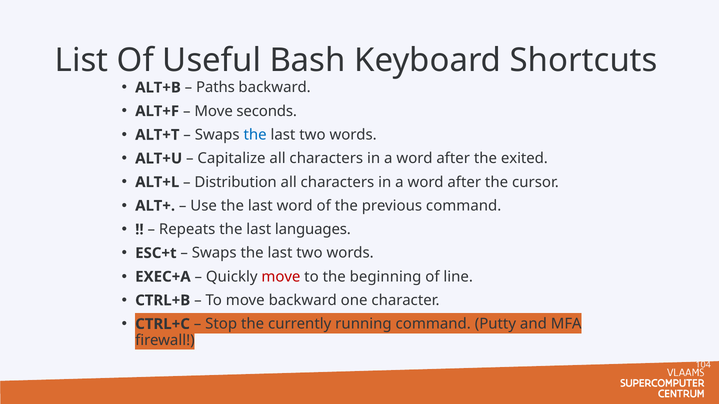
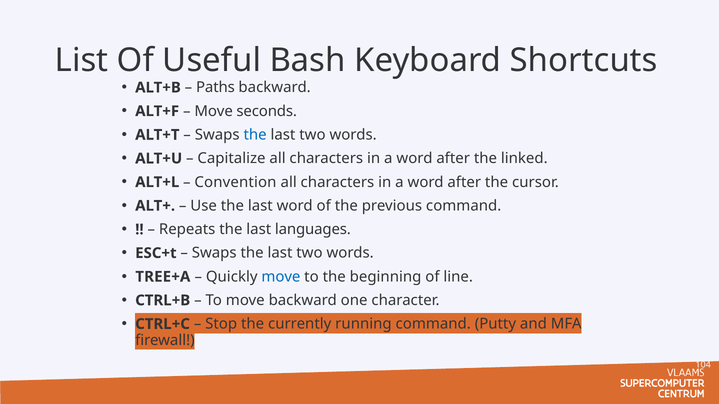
exited: exited -> linked
Distribution: Distribution -> Convention
EXEC+A: EXEC+A -> TREE+A
move at (281, 277) colour: red -> blue
